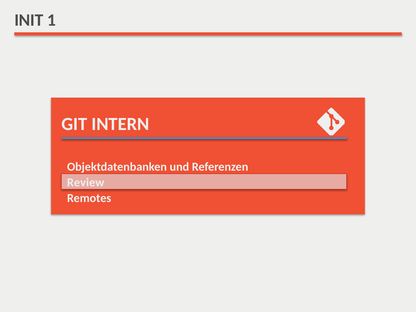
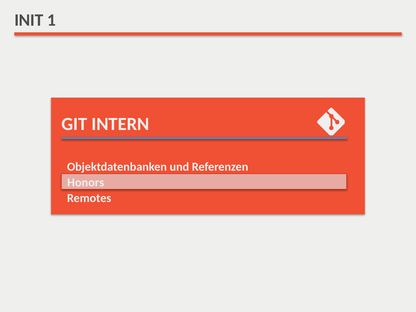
Review: Review -> Honors
